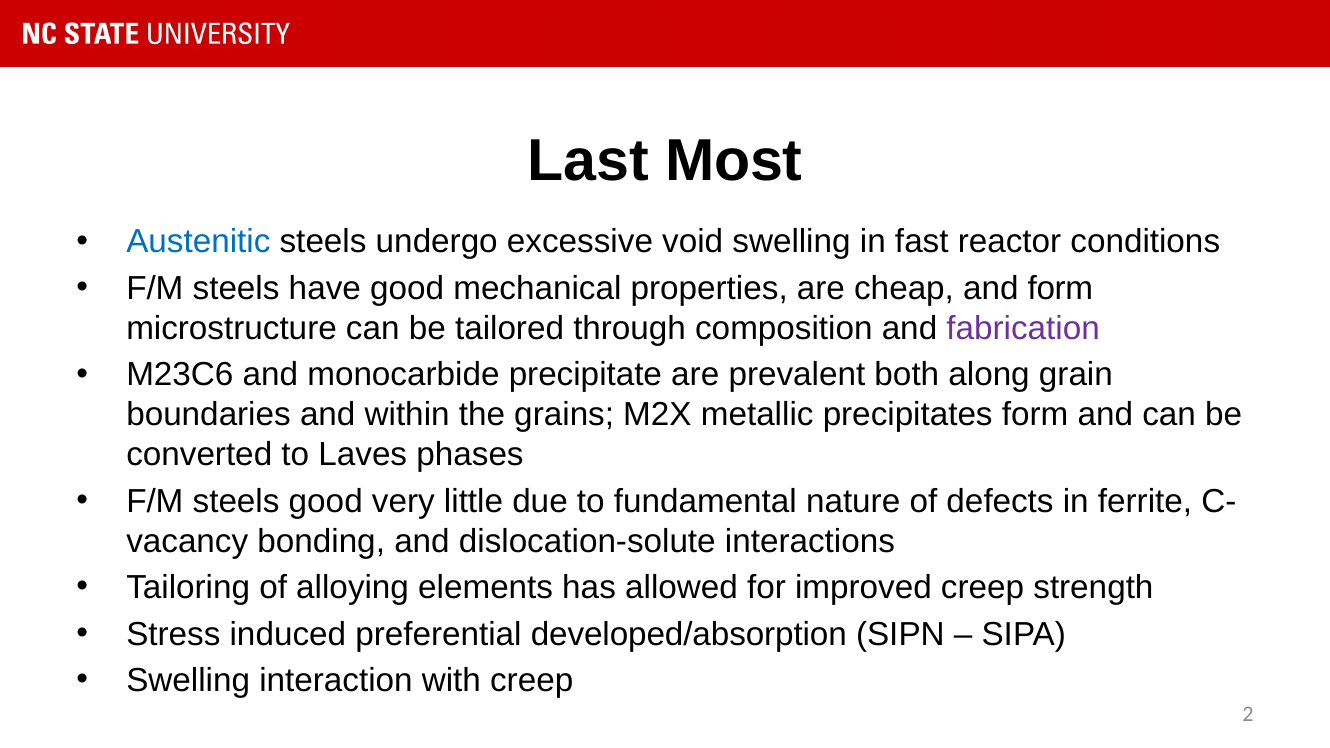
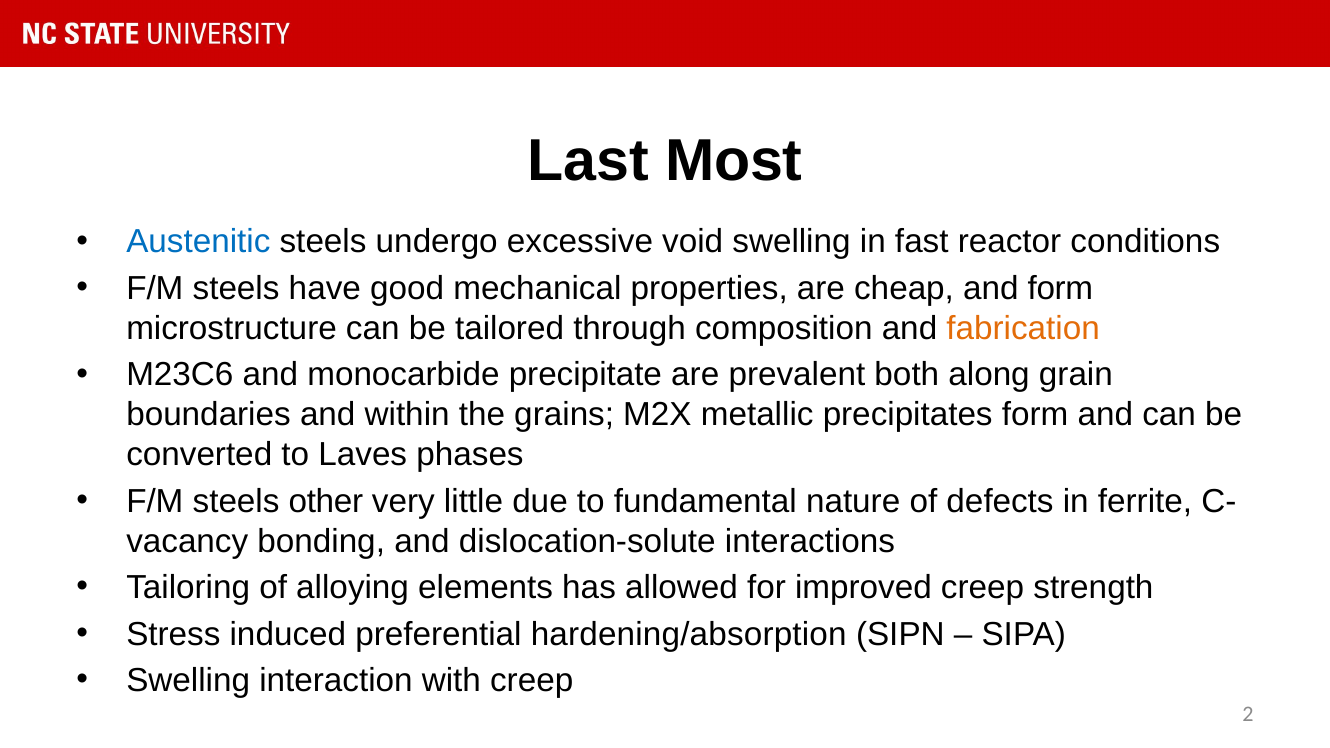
fabrication colour: purple -> orange
steels good: good -> other
developed/absorption: developed/absorption -> hardening/absorption
